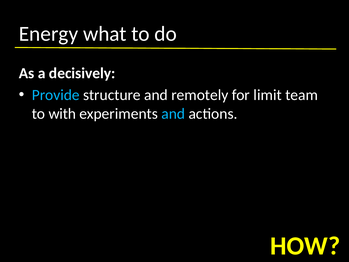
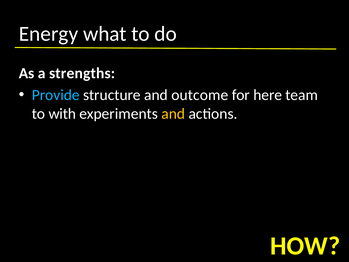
decisively: decisively -> strengths
remotely: remotely -> outcome
limit: limit -> here
and at (173, 114) colour: light blue -> yellow
